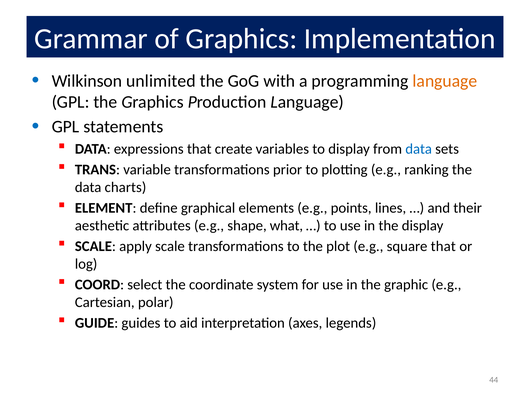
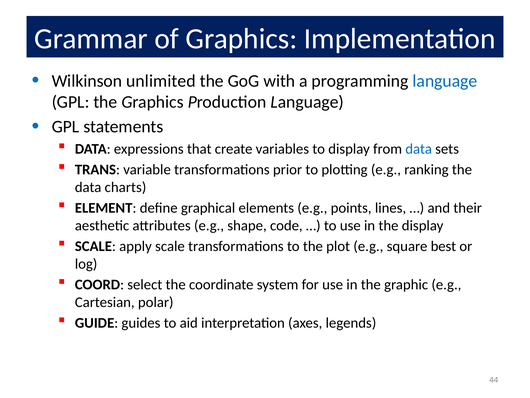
language at (445, 81) colour: orange -> blue
what: what -> code
square that: that -> best
